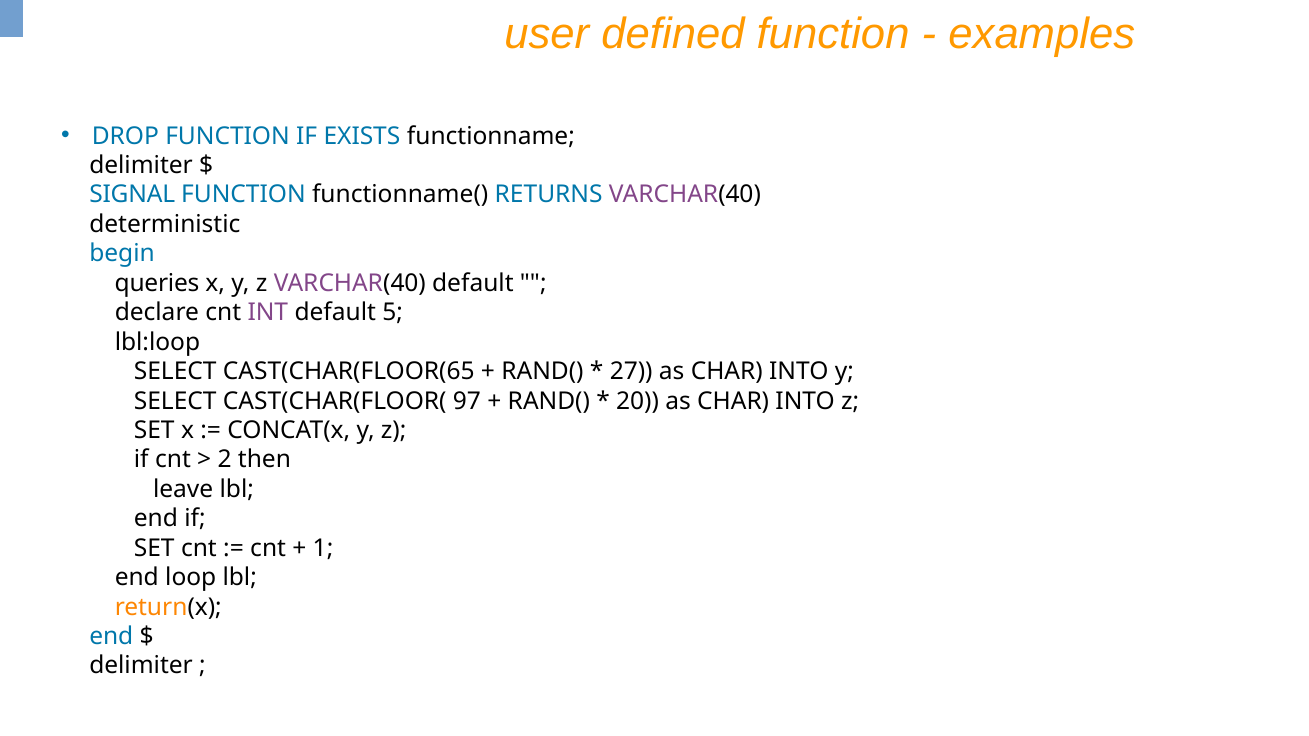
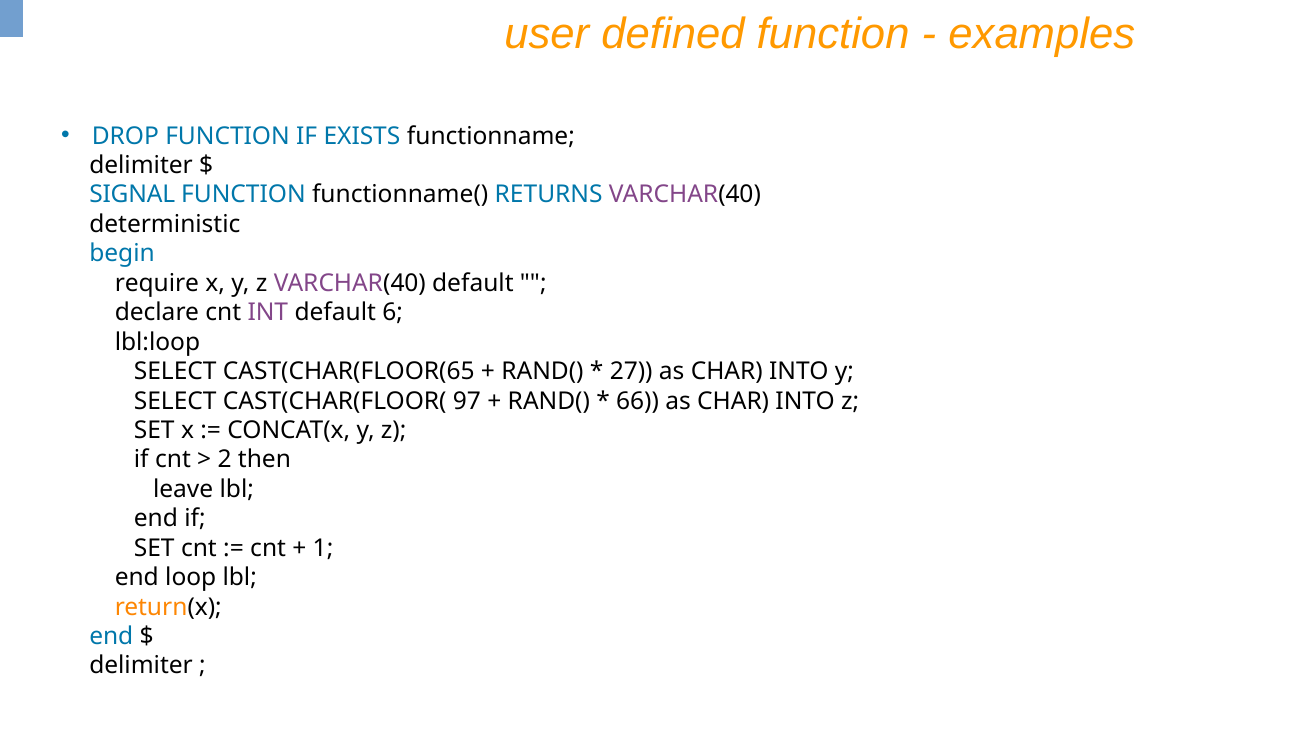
queries: queries -> require
5: 5 -> 6
20: 20 -> 66
